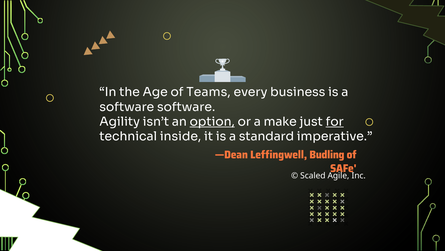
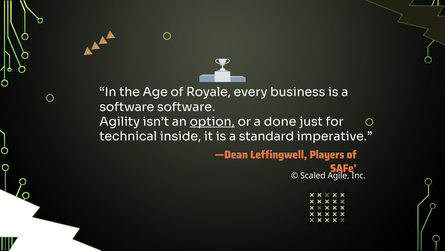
Teams: Teams -> Royale
make: make -> done
for underline: present -> none
Budling: Budling -> Players
